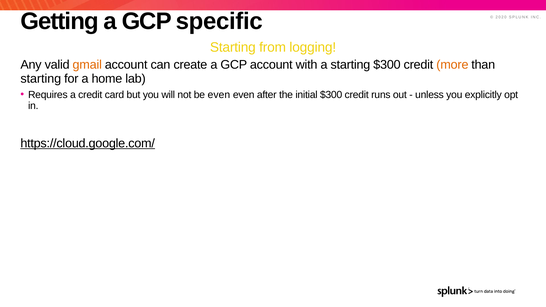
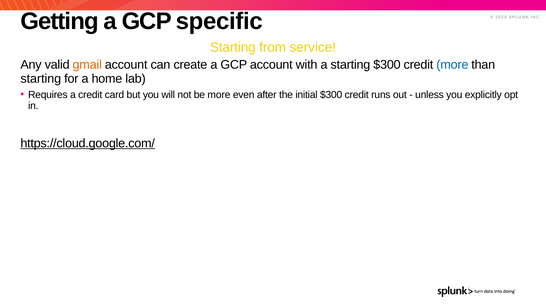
logging: logging -> service
more at (452, 65) colour: orange -> blue
be even: even -> more
